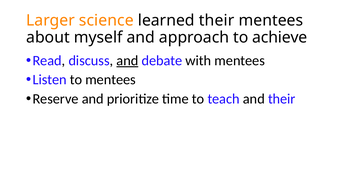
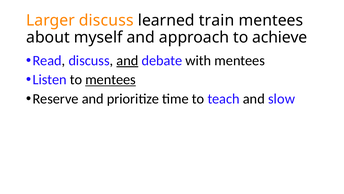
Larger science: science -> discuss
learned their: their -> train
mentees at (111, 79) underline: none -> present
and their: their -> slow
